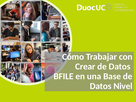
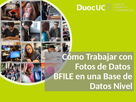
Crear: Crear -> Fotos
